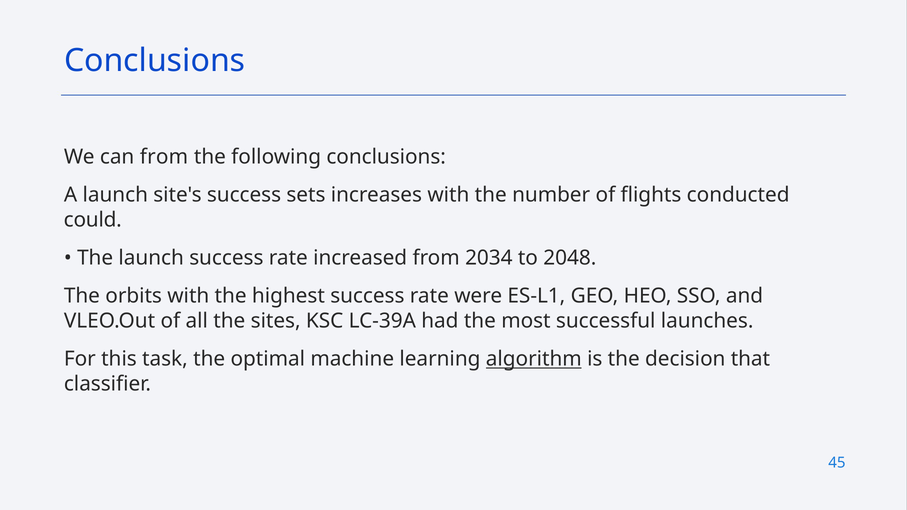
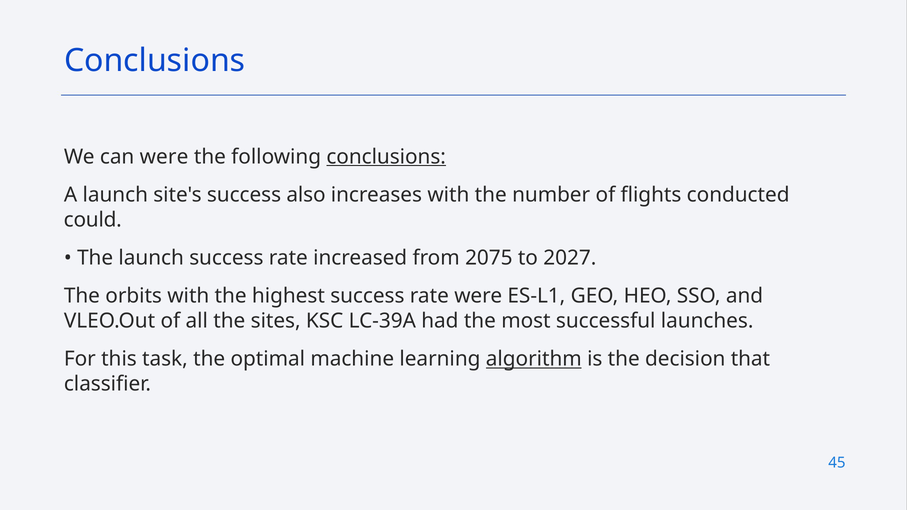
can from: from -> were
conclusions at (386, 157) underline: none -> present
sets: sets -> also
2034: 2034 -> 2075
2048: 2048 -> 2027
